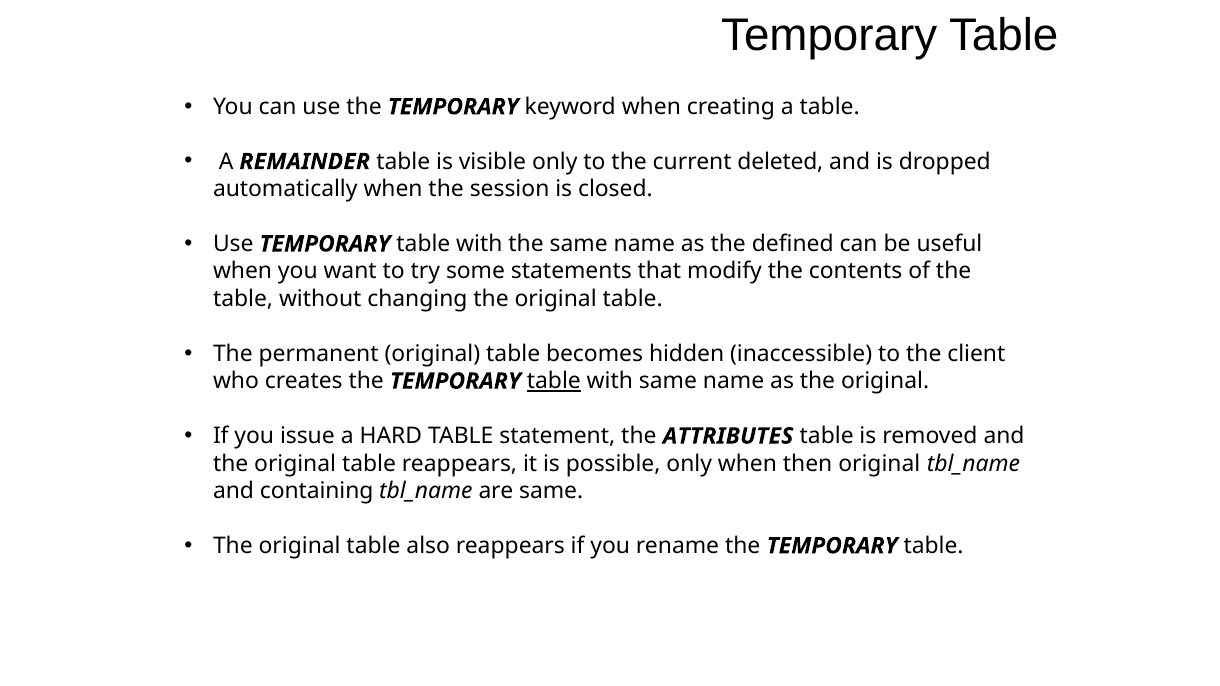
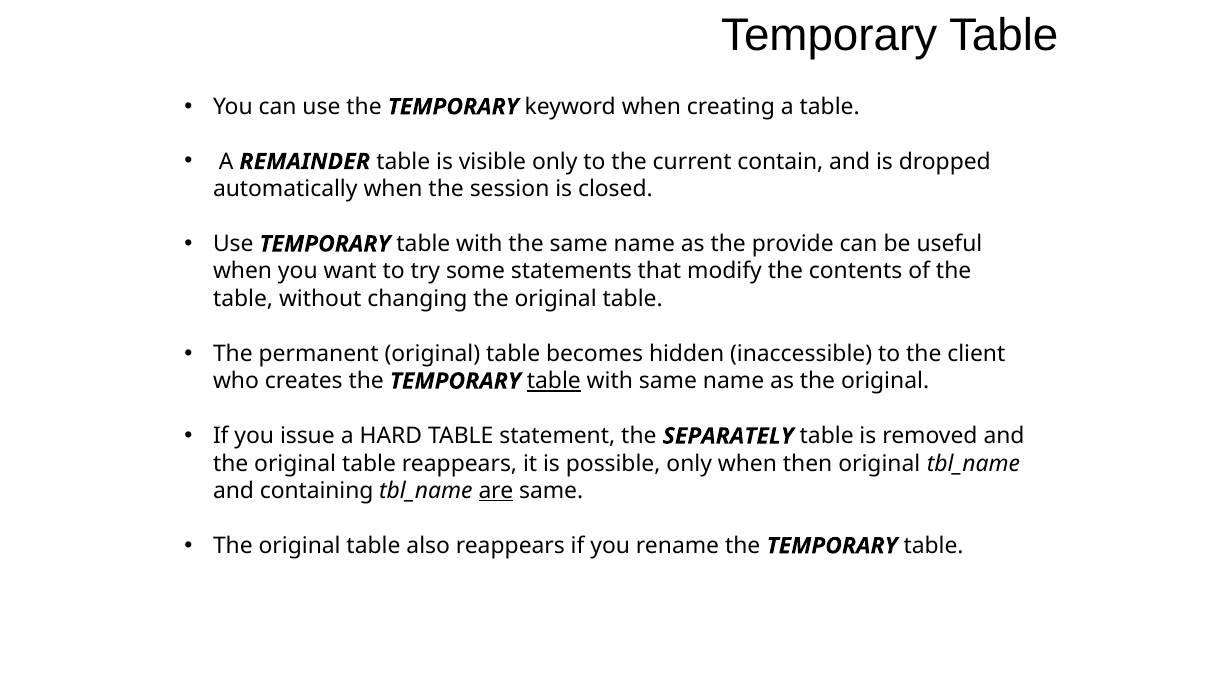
deleted: deleted -> contain
defined: defined -> provide
ATTRIBUTES: ATTRIBUTES -> SEPARATELY
are underline: none -> present
